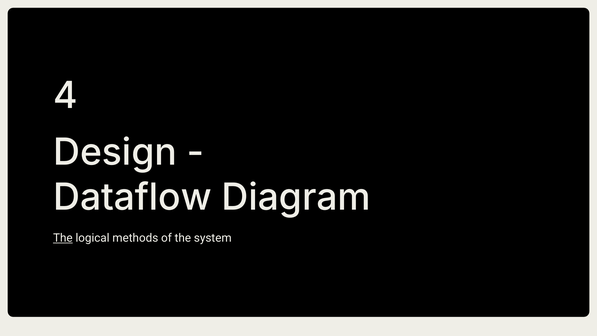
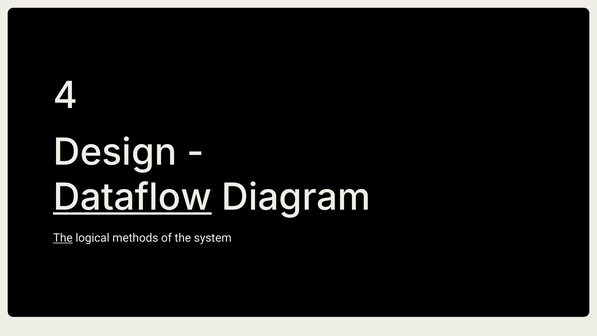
Dataflow underline: none -> present
